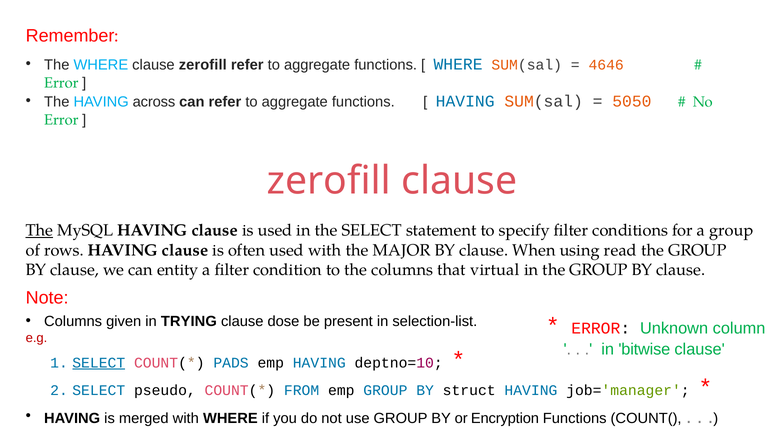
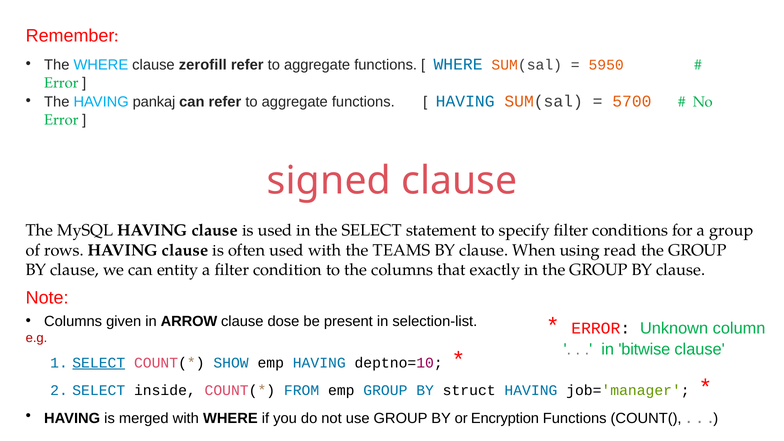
4646: 4646 -> 5950
across: across -> pankaj
5050: 5050 -> 5700
zerofill at (329, 181): zerofill -> signed
The at (39, 231) underline: present -> none
MAJOR: MAJOR -> TEAMS
virtual: virtual -> exactly
TRYING: TRYING -> ARROW
PADS: PADS -> SHOW
pseudo: pseudo -> inside
